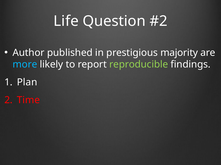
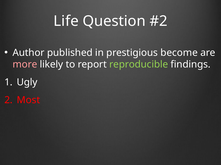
majority: majority -> become
more colour: light blue -> pink
Plan: Plan -> Ugly
Time: Time -> Most
